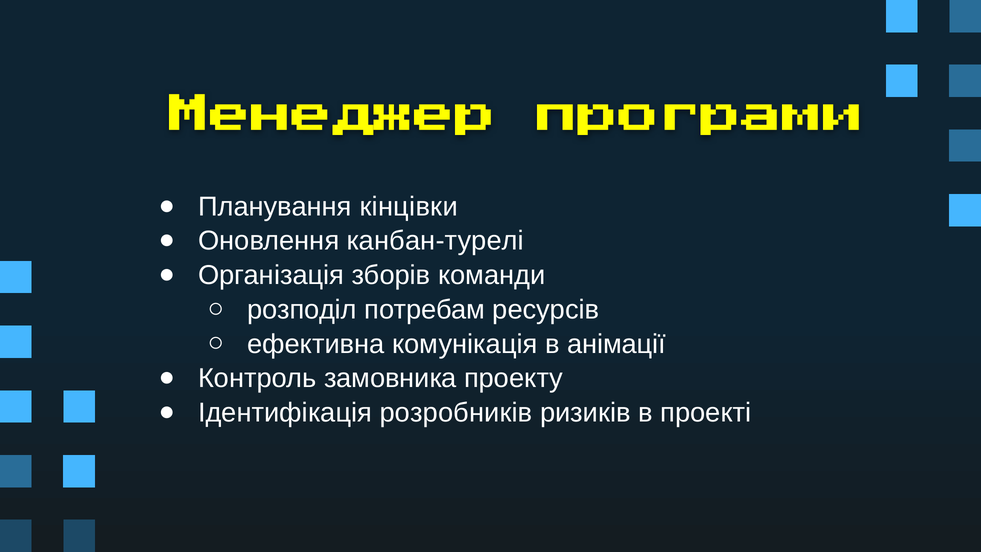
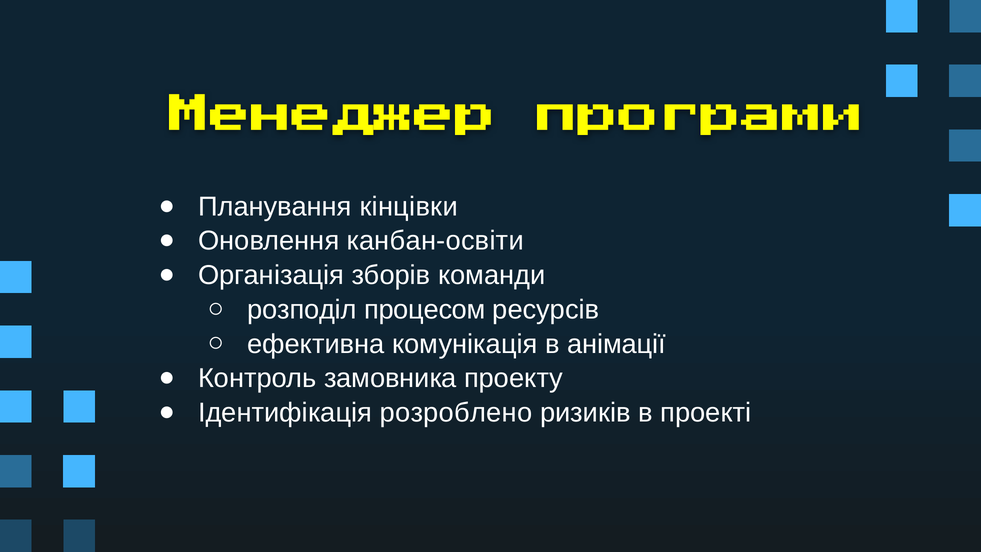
канбан-турелі: канбан-турелі -> канбан-освіти
потребам: потребам -> процесом
розробників: розробників -> розроблено
